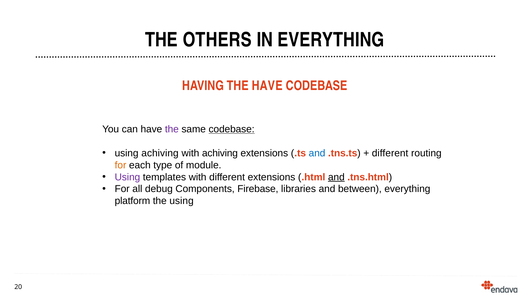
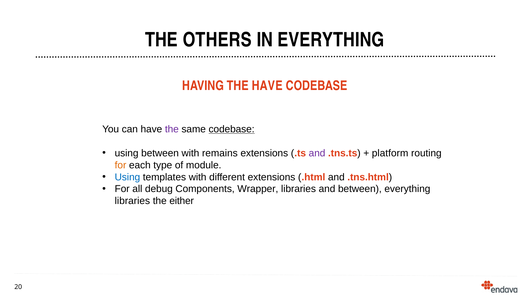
using achiving: achiving -> between
with achiving: achiving -> remains
and at (317, 153) colour: blue -> purple
different at (390, 153): different -> platform
Using at (127, 177) colour: purple -> blue
and at (336, 177) underline: present -> none
Firebase: Firebase -> Wrapper
platform at (132, 201): platform -> libraries
the using: using -> either
